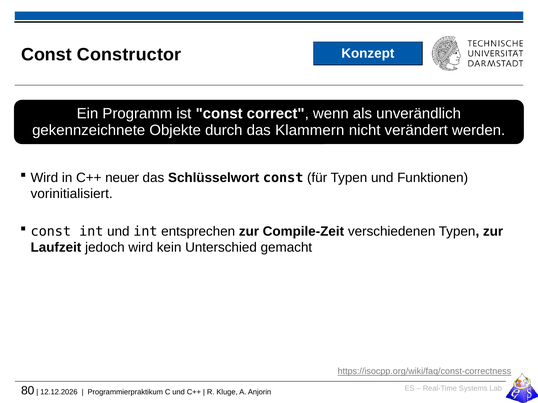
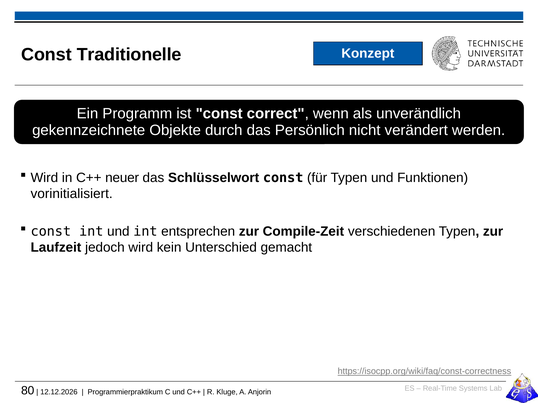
Constructor: Constructor -> Traditionelle
Klammern: Klammern -> Persönlich
